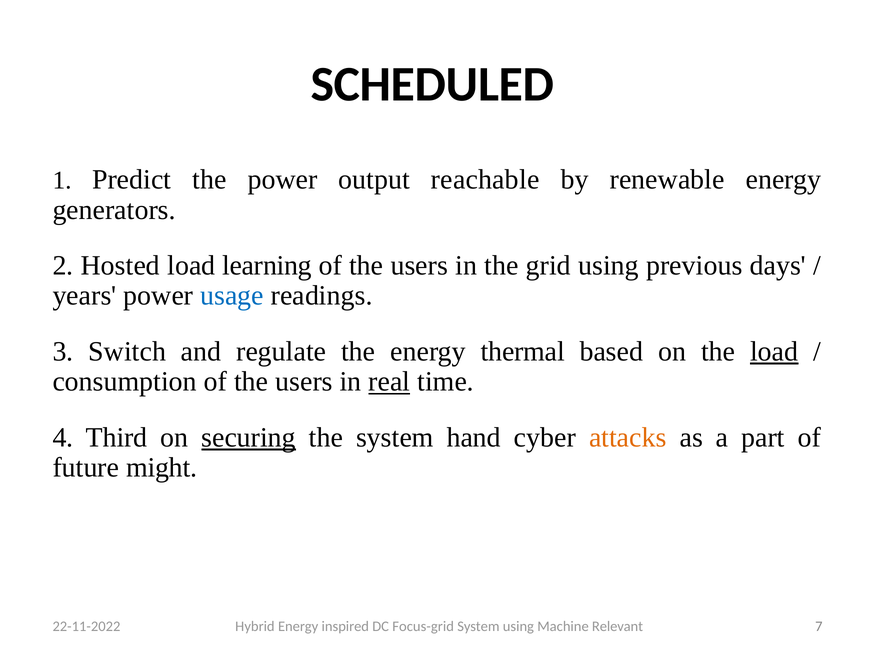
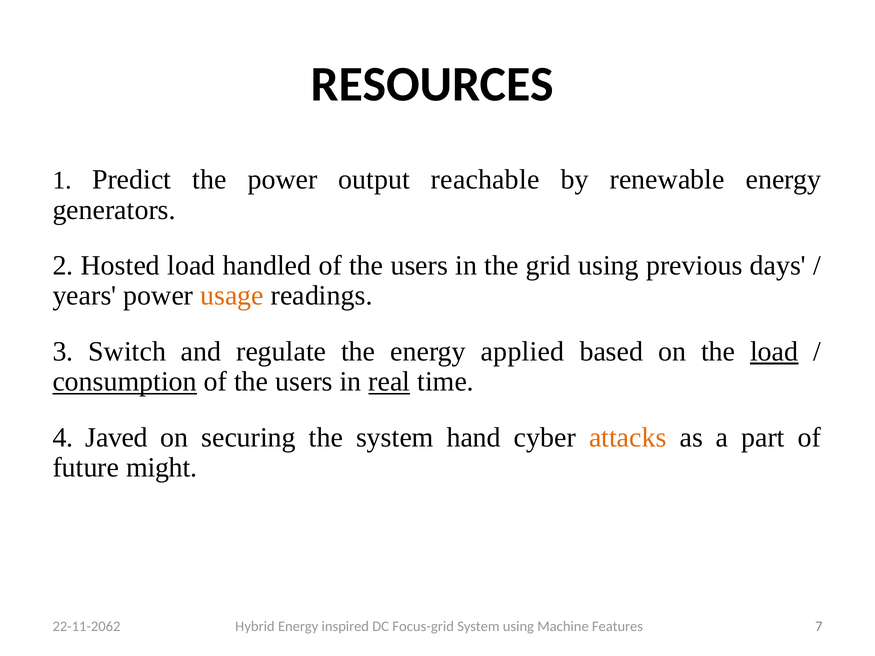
SCHEDULED: SCHEDULED -> RESOURCES
learning: learning -> handled
usage colour: blue -> orange
thermal: thermal -> applied
consumption underline: none -> present
Third: Third -> Javed
securing underline: present -> none
22-11-2022: 22-11-2022 -> 22-11-2062
Relevant: Relevant -> Features
